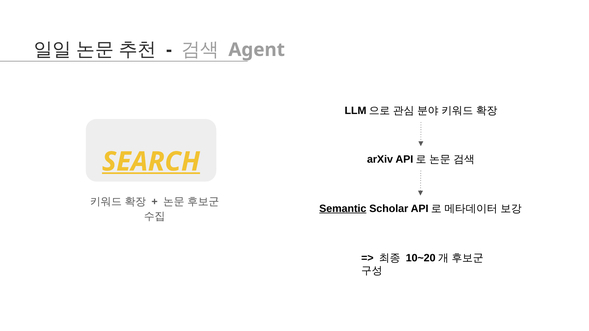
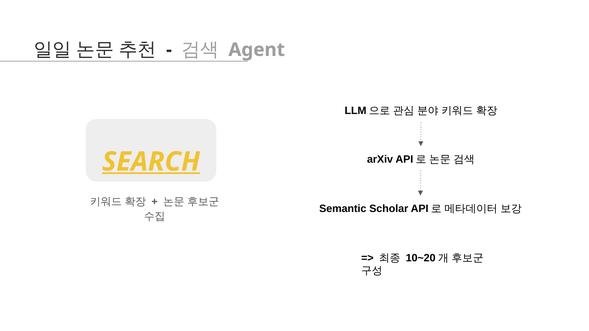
Semantic underline: present -> none
